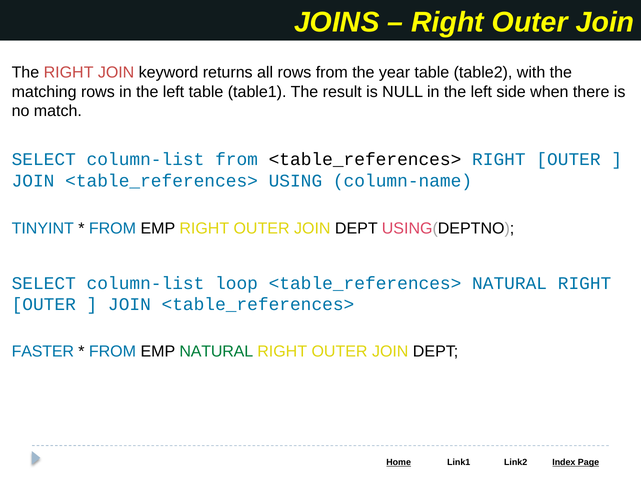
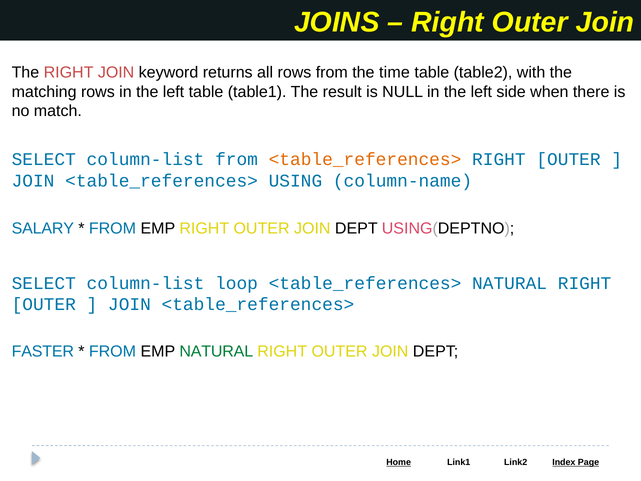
year: year -> time
<table_references> at (365, 159) colour: black -> orange
TINYINT: TINYINT -> SALARY
